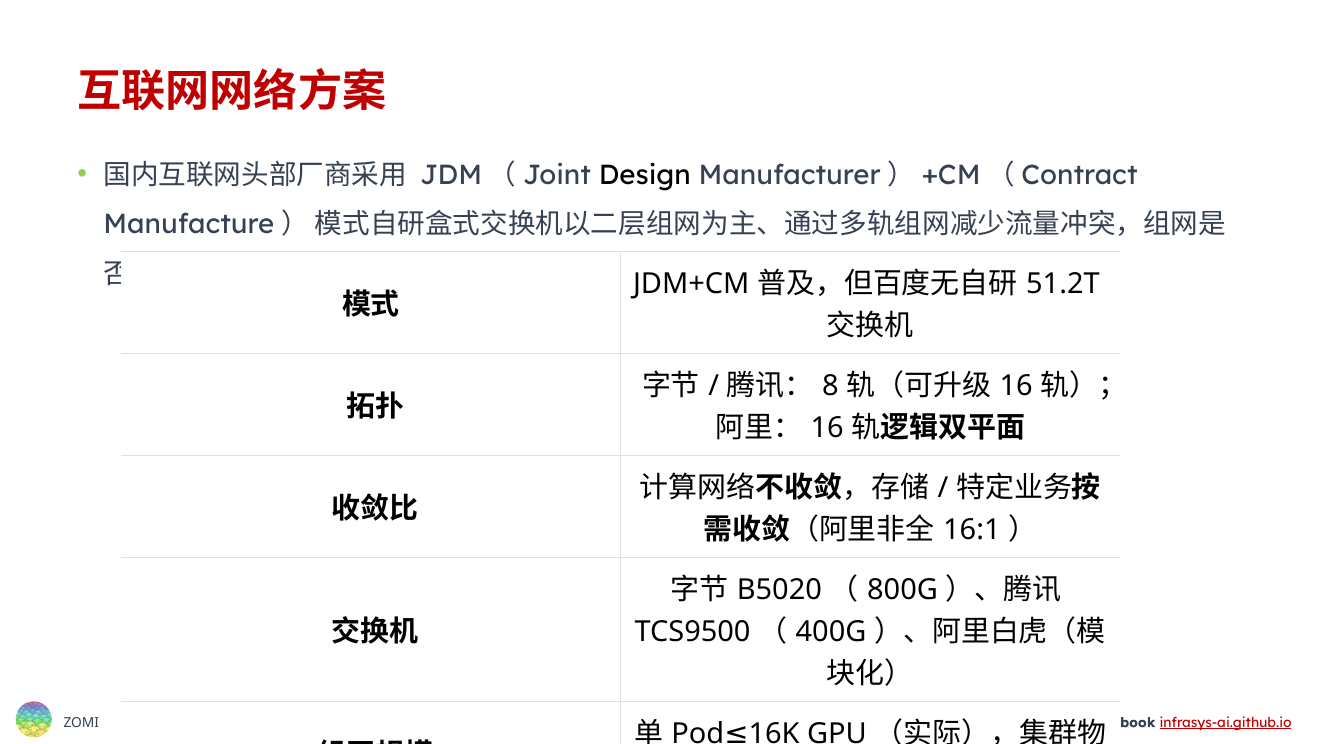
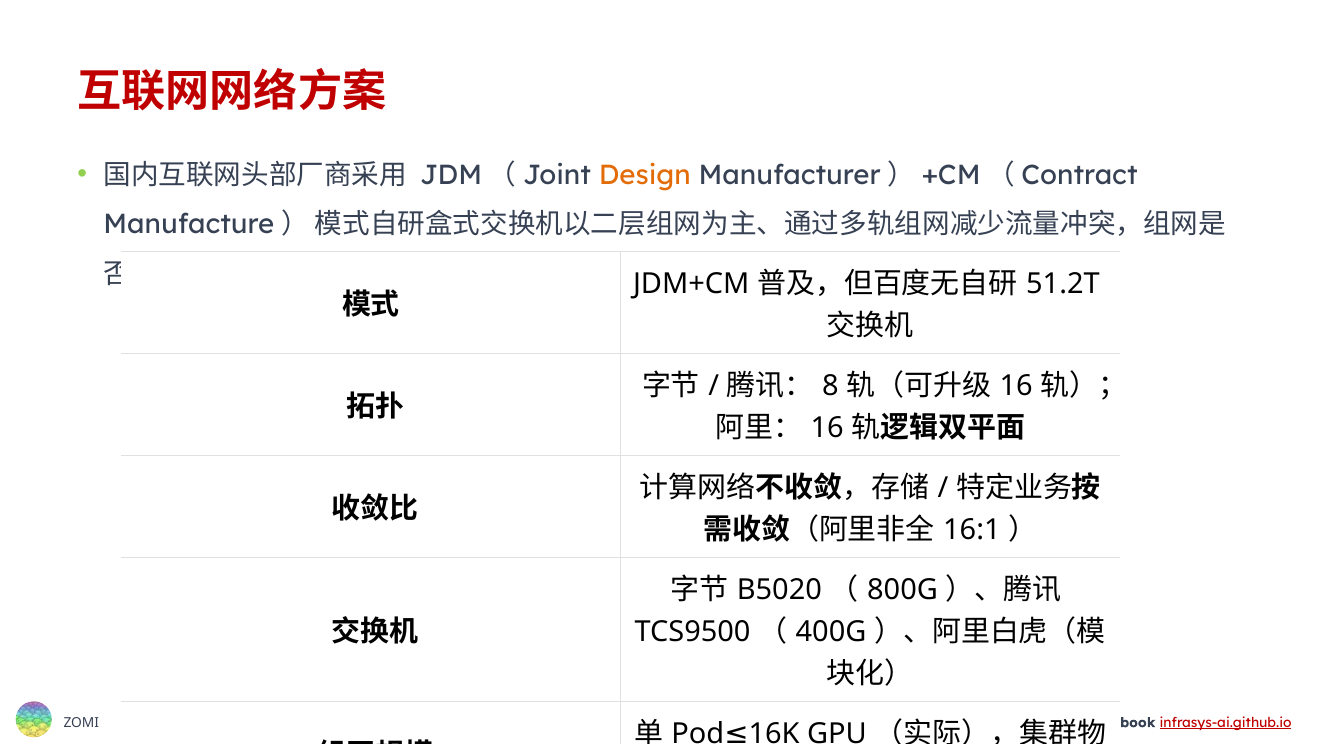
Design colour: black -> orange
